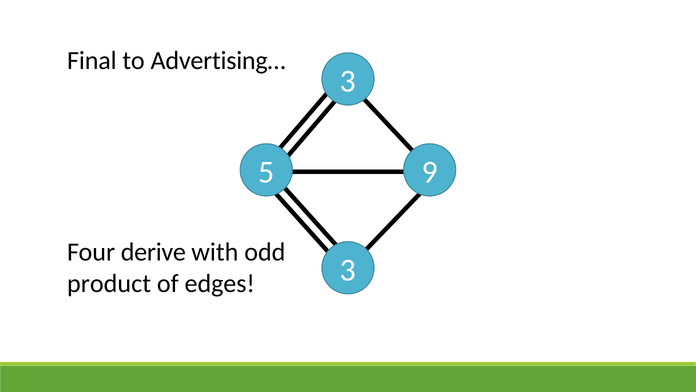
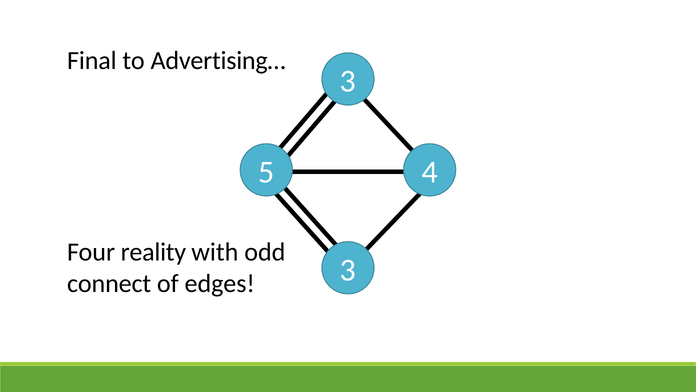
9: 9 -> 4
derive: derive -> reality
product: product -> connect
